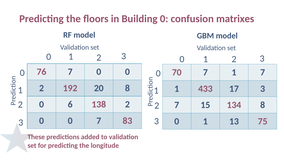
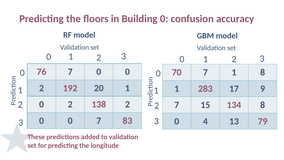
matrixes: matrixes -> accuracy
1 7: 7 -> 8
20 8: 8 -> 1
433: 433 -> 283
17 3: 3 -> 9
6 at (70, 104): 6 -> 2
0 1: 1 -> 4
75: 75 -> 79
